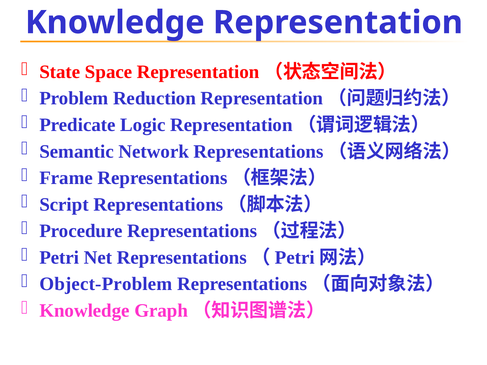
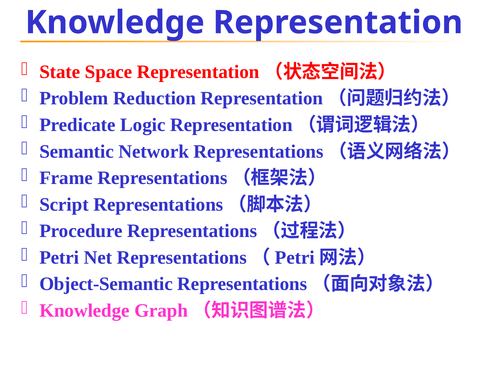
Object-Problem: Object-Problem -> Object-Semantic
